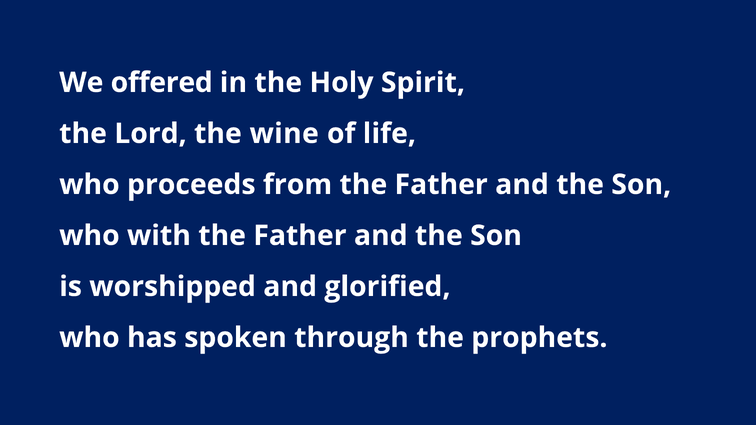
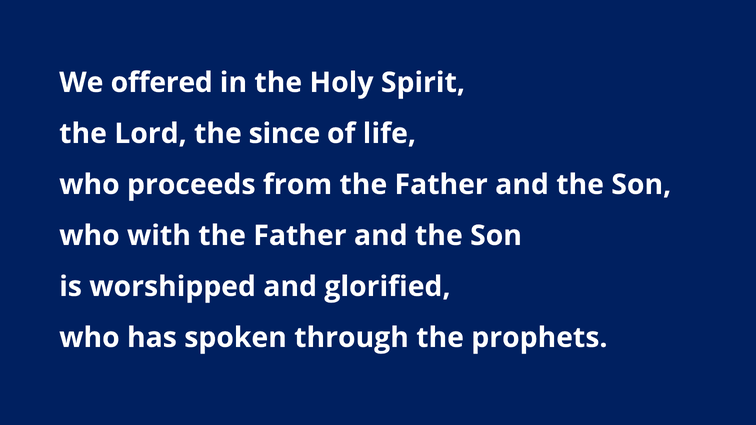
wine: wine -> since
